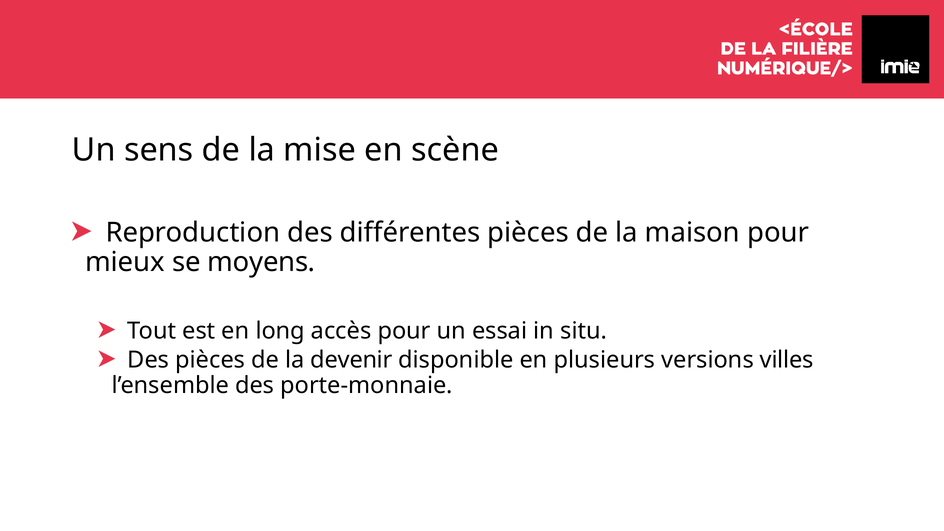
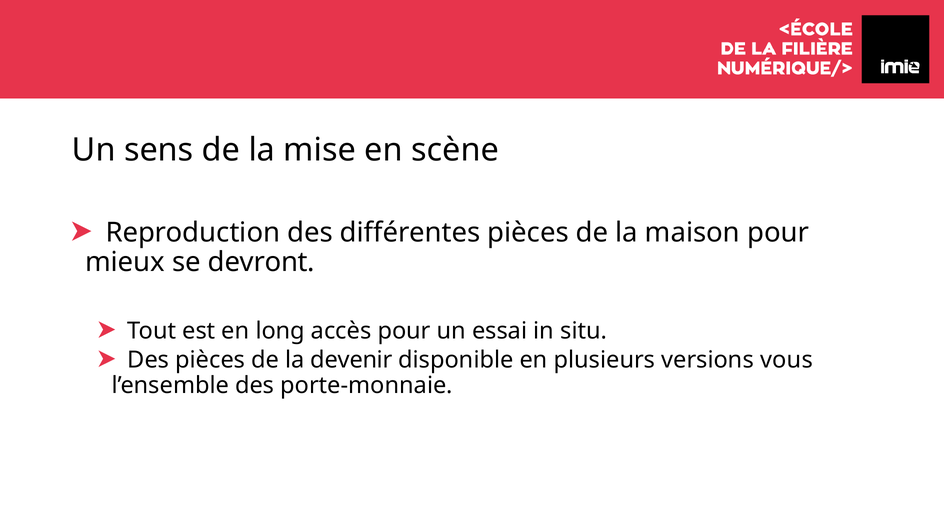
moyens: moyens -> devront
villes: villes -> vous
